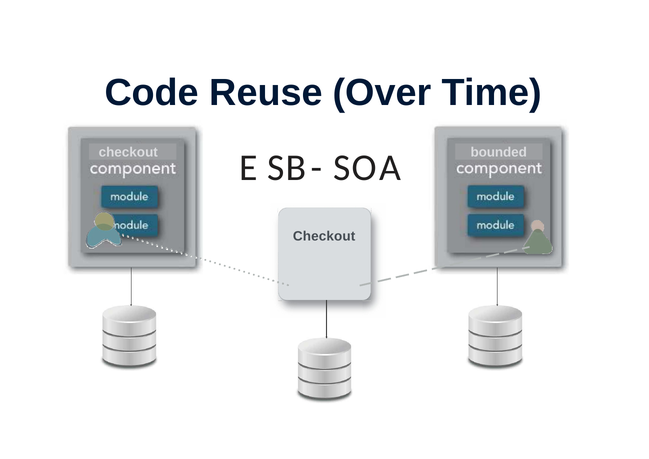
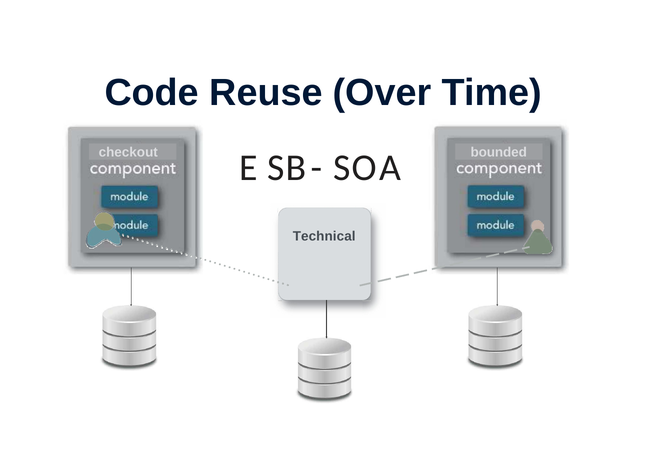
Checkout at (324, 236): Checkout -> Technical
